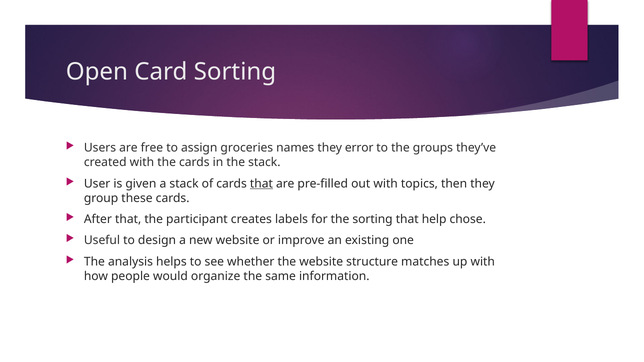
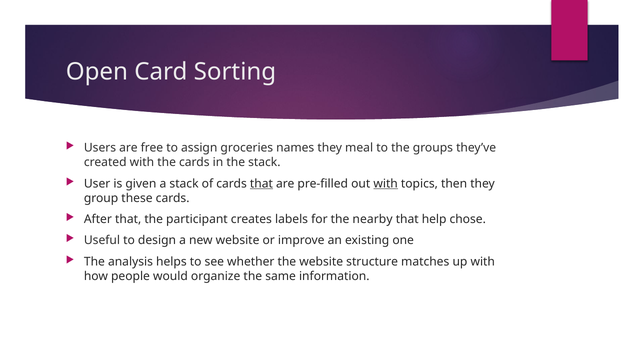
error: error -> meal
with at (386, 184) underline: none -> present
the sorting: sorting -> nearby
